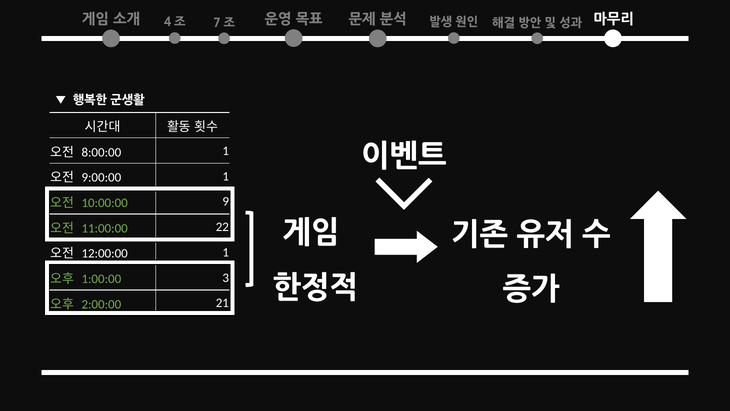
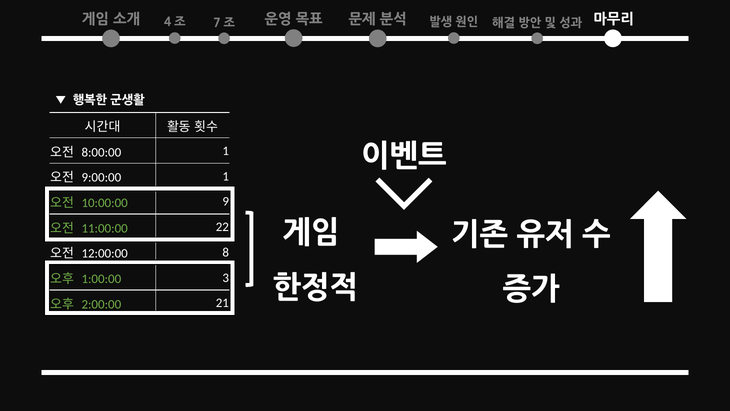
1 at (226, 252): 1 -> 8
